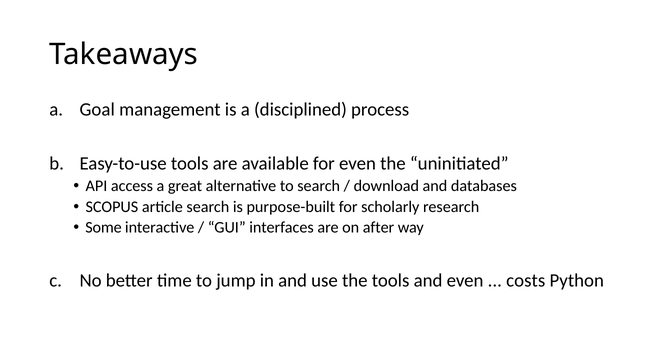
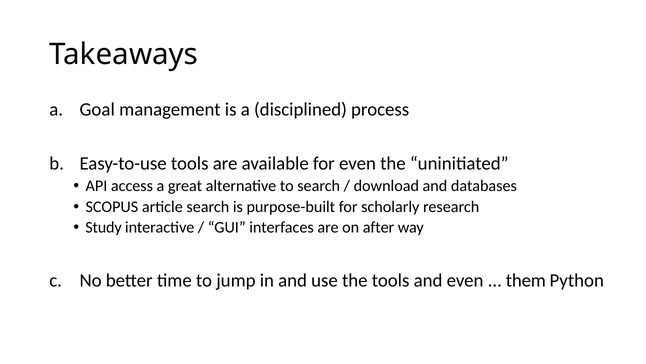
Some: Some -> Study
costs: costs -> them
